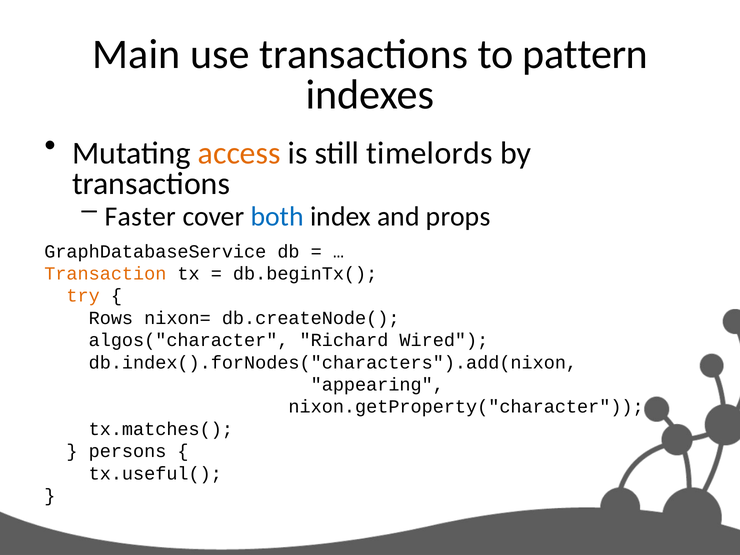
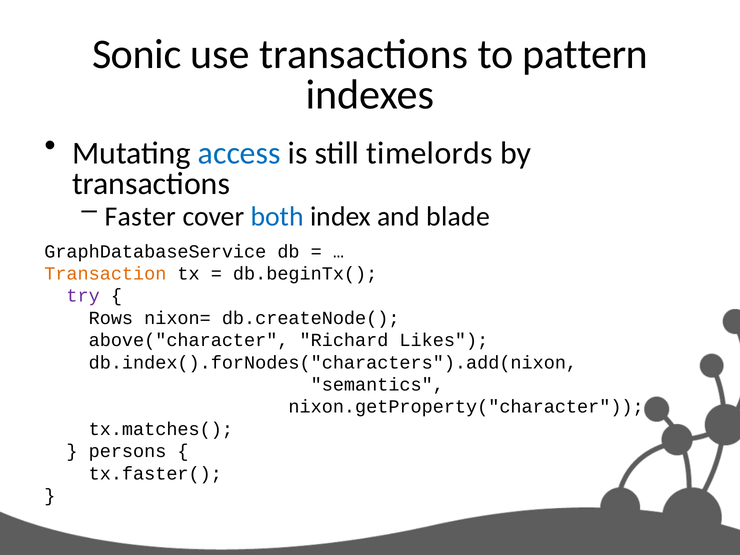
Main: Main -> Sonic
access colour: orange -> blue
props: props -> blade
try colour: orange -> purple
algos("character: algos("character -> above("character
Wired: Wired -> Likes
appearing: appearing -> semantics
tx.useful(: tx.useful( -> tx.faster(
